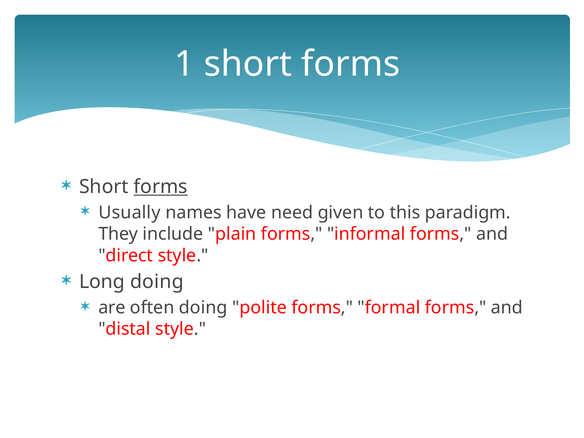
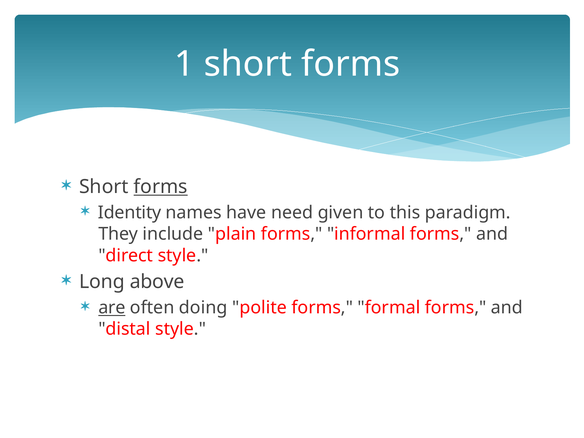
Usually: Usually -> Identity
Long doing: doing -> above
are underline: none -> present
